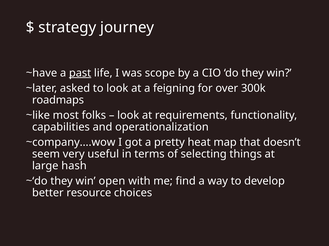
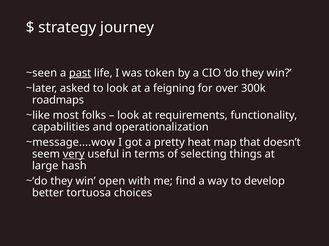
have: have -> seen
scope: scope -> token
company....wow: company....wow -> message....wow
very underline: none -> present
resource: resource -> tortuosa
